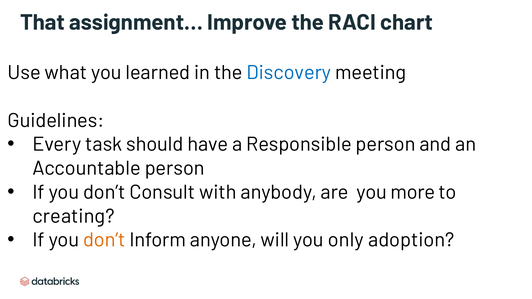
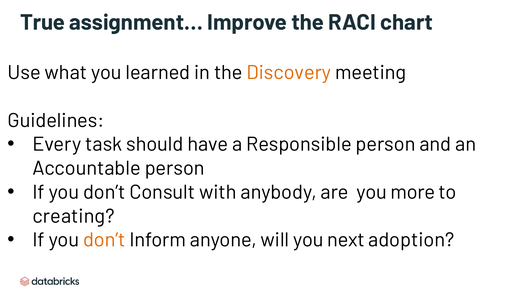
That: That -> True
Discovery colour: blue -> orange
only: only -> next
